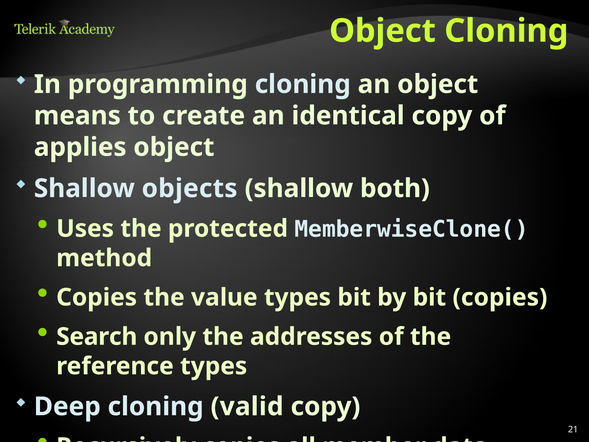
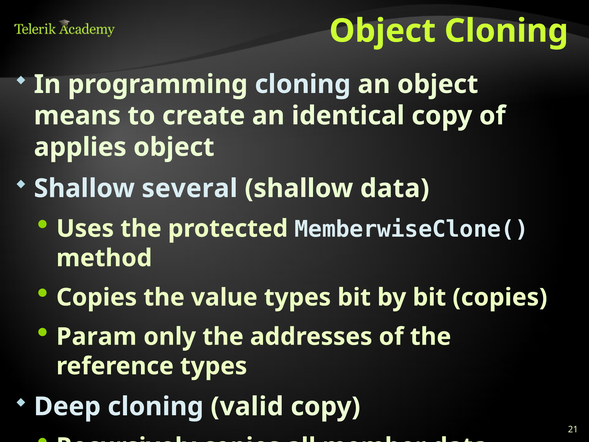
objects: objects -> several
shallow both: both -> data
Search: Search -> Param
